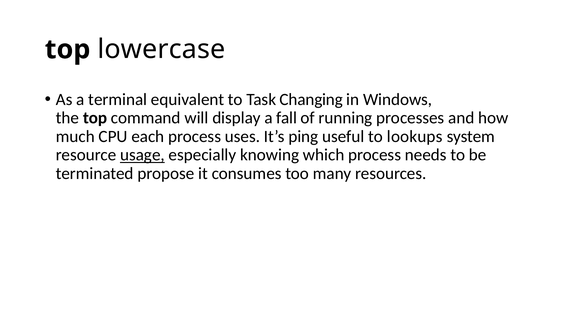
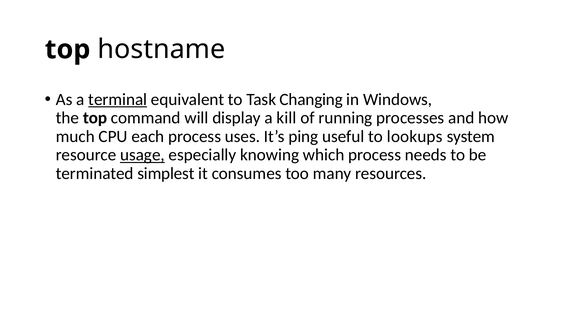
lowercase: lowercase -> hostname
terminal underline: none -> present
fall: fall -> kill
propose: propose -> simplest
